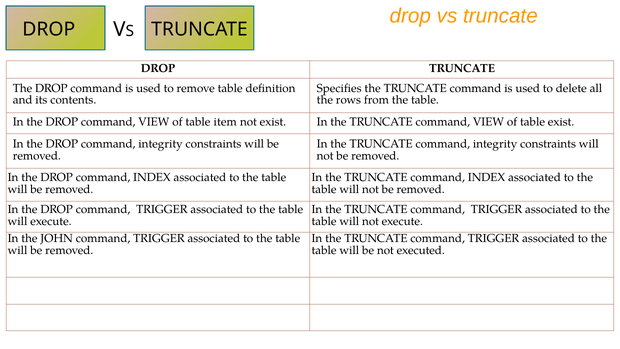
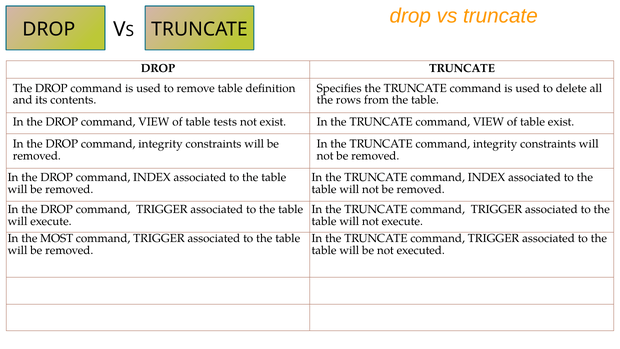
item: item -> tests
JOHN: JOHN -> MOST
